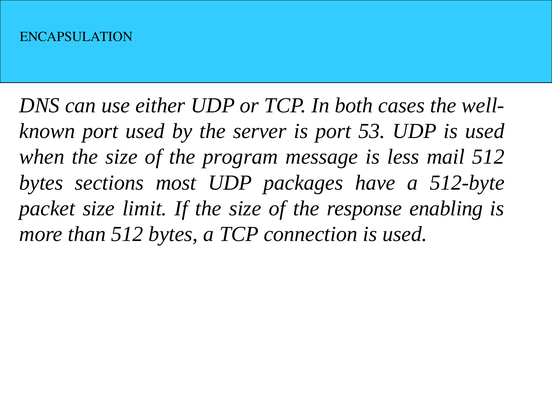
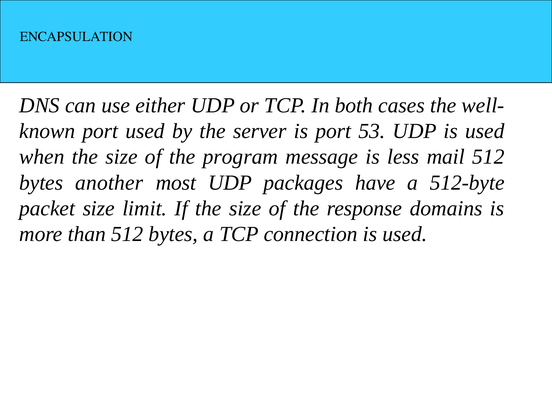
sections: sections -> another
enabling: enabling -> domains
